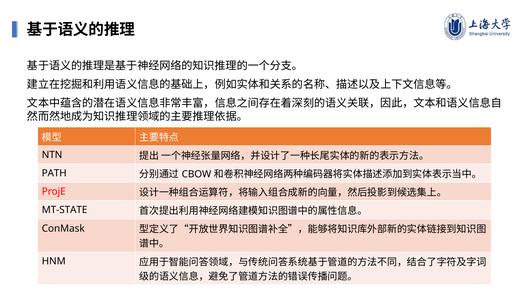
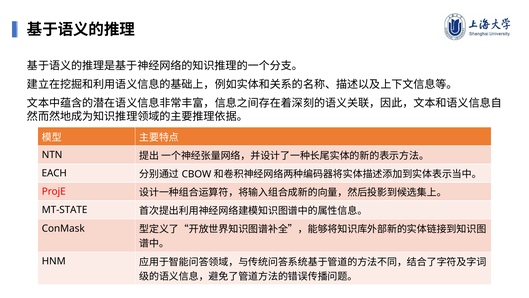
PATH: PATH -> EACH
